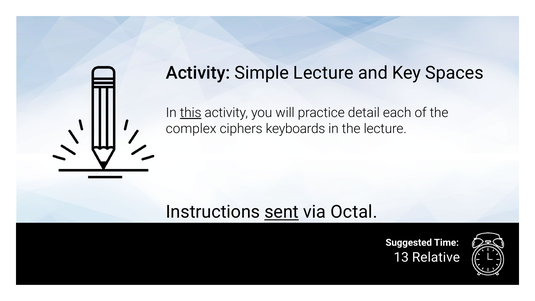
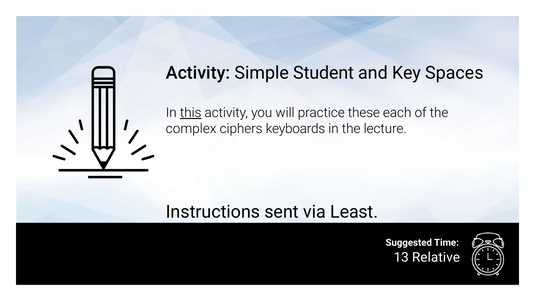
Simple Lecture: Lecture -> Student
detail: detail -> these
sent underline: present -> none
Octal: Octal -> Least
